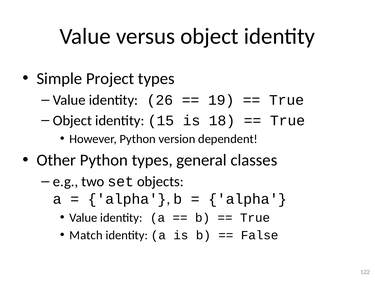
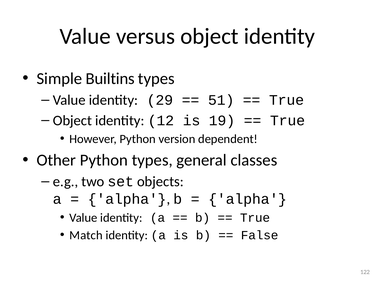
Project: Project -> Builtins
26: 26 -> 29
19: 19 -> 51
15: 15 -> 12
18: 18 -> 19
